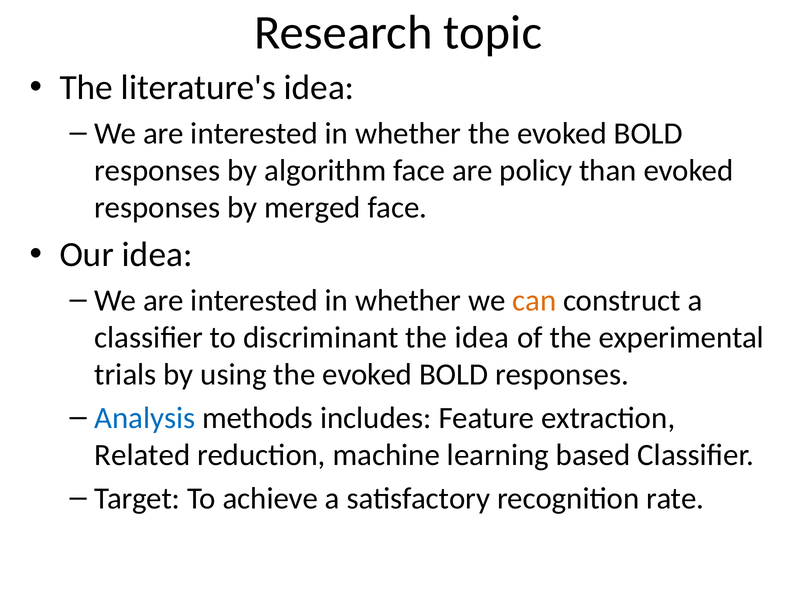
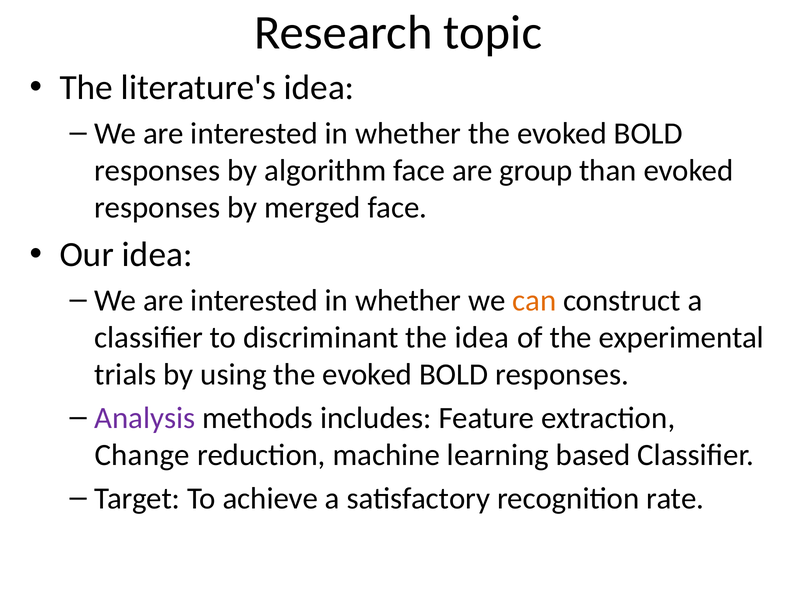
policy: policy -> group
Analysis colour: blue -> purple
Related: Related -> Change
